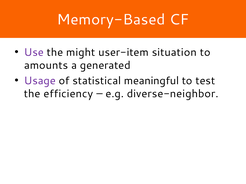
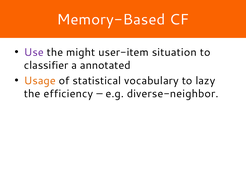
amounts: amounts -> classifier
generated: generated -> annotated
Usage colour: purple -> orange
meaningful: meaningful -> vocabulary
test: test -> lazy
